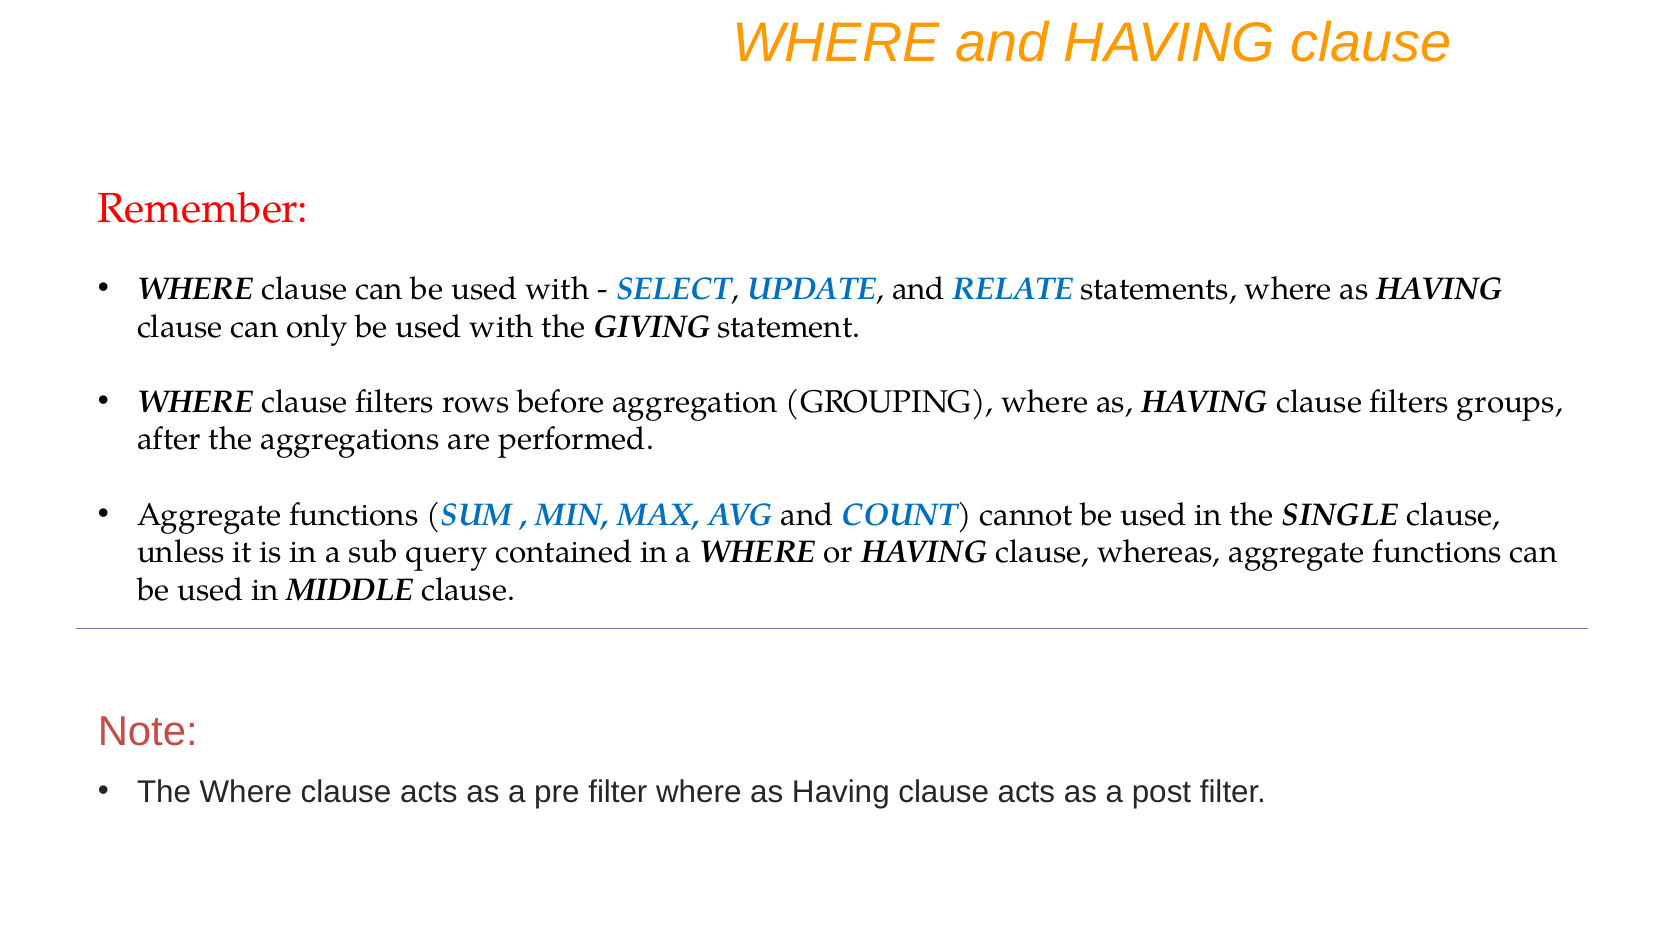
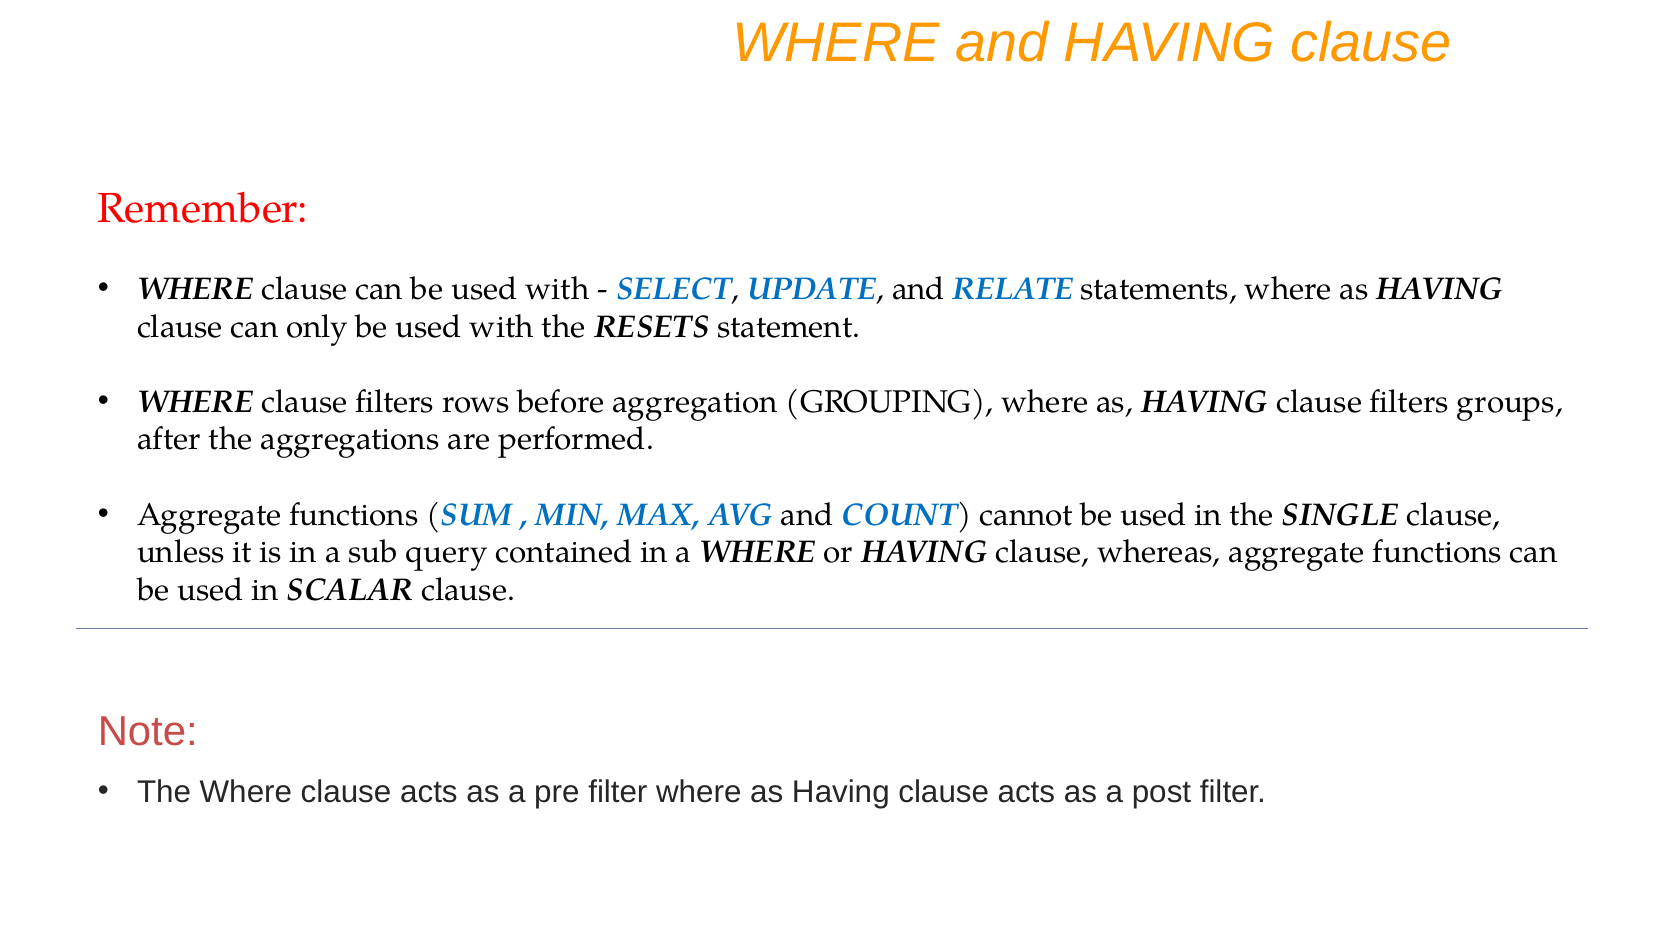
GIVING: GIVING -> RESETS
MIDDLE: MIDDLE -> SCALAR
